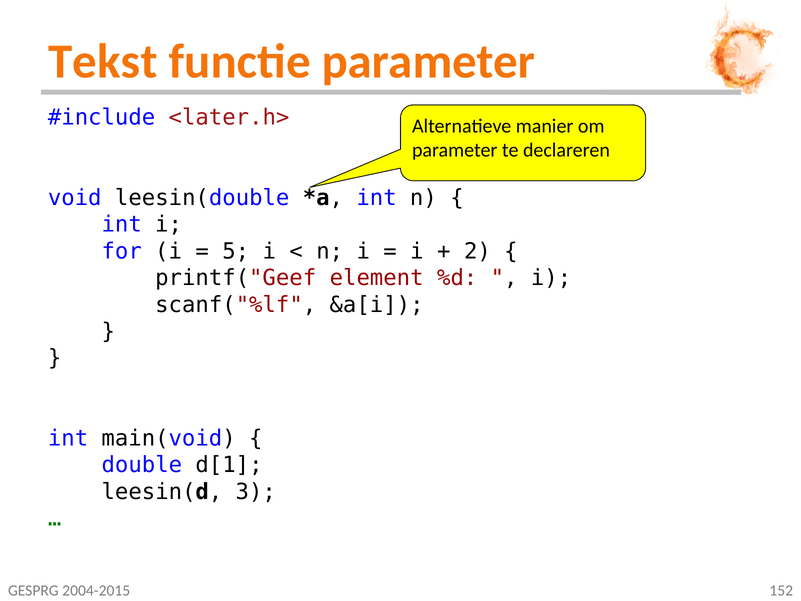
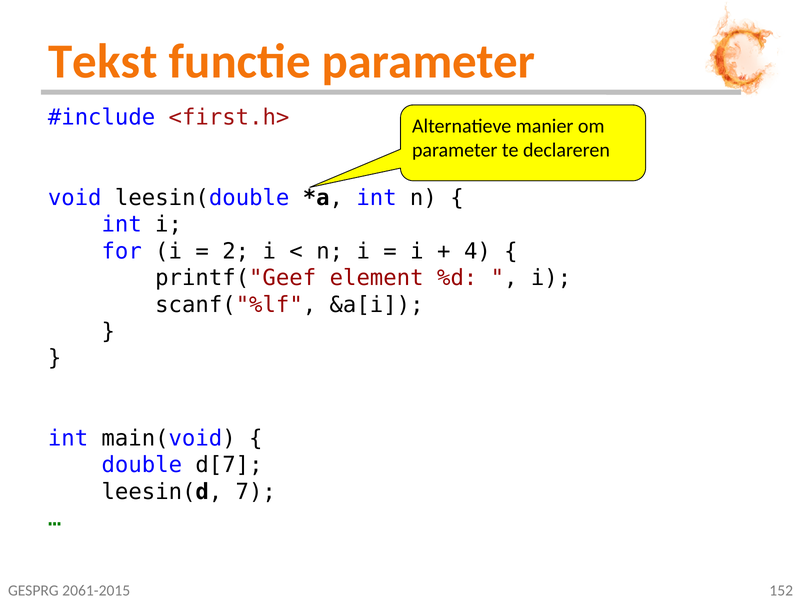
<later.h>: <later.h> -> <first.h>
5: 5 -> 2
2: 2 -> 4
d[1: d[1 -> d[7
3: 3 -> 7
2004-2015: 2004-2015 -> 2061-2015
